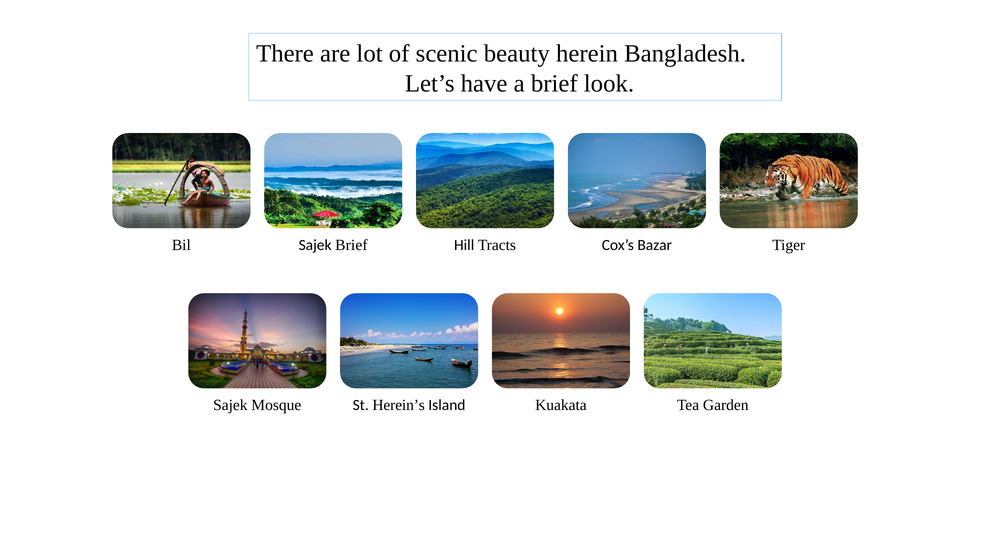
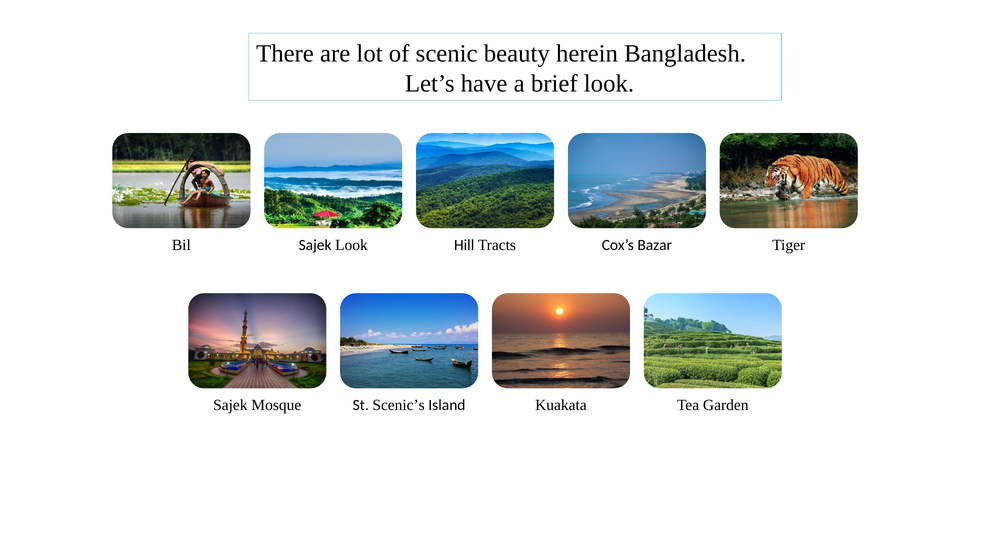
Sajek Brief: Brief -> Look
Herein’s: Herein’s -> Scenic’s
